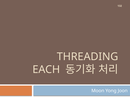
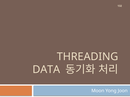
EACH: EACH -> DATA
